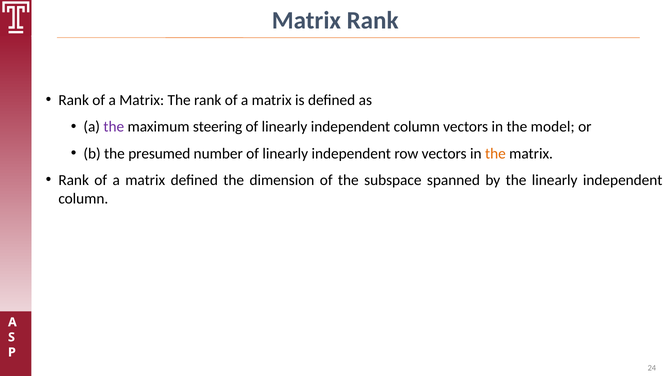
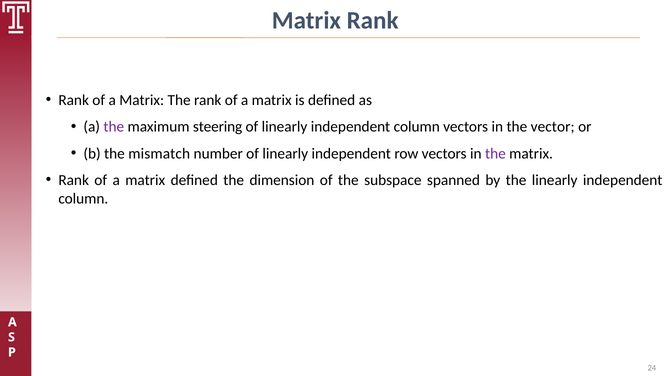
model: model -> vector
presumed: presumed -> mismatch
the at (495, 153) colour: orange -> purple
